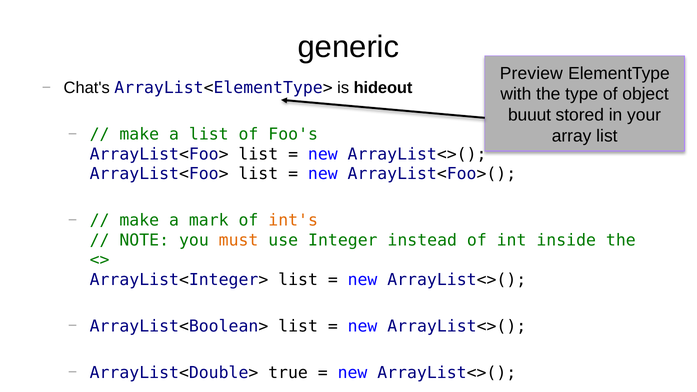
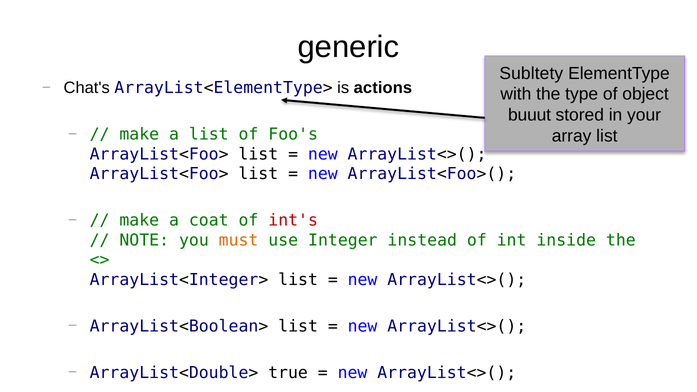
Preview: Preview -> Subltety
hideout: hideout -> actions
mark: mark -> coat
int's colour: orange -> red
